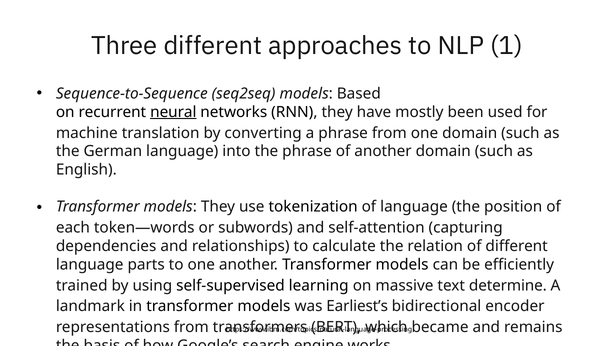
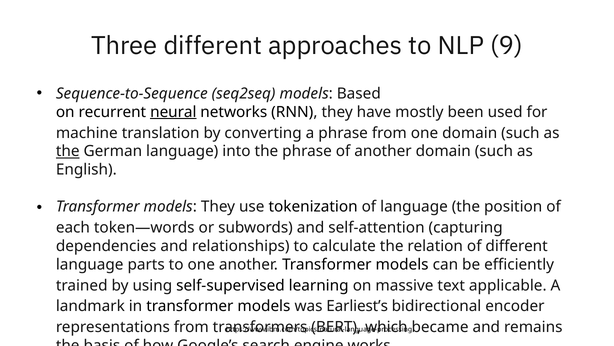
1: 1 -> 9
the at (68, 151) underline: none -> present
determine: determine -> applicable
